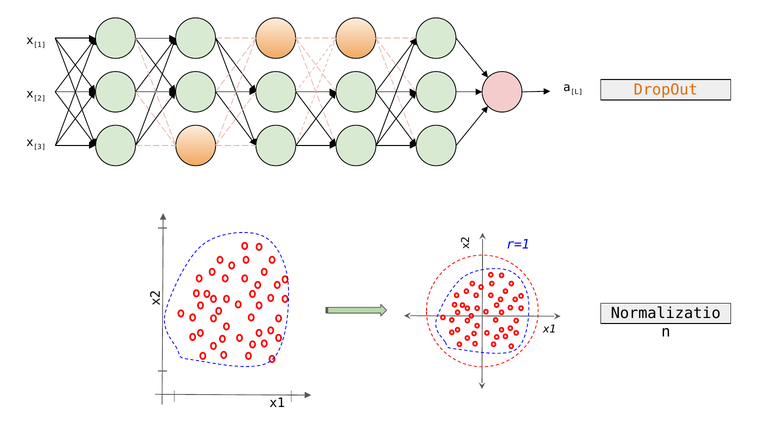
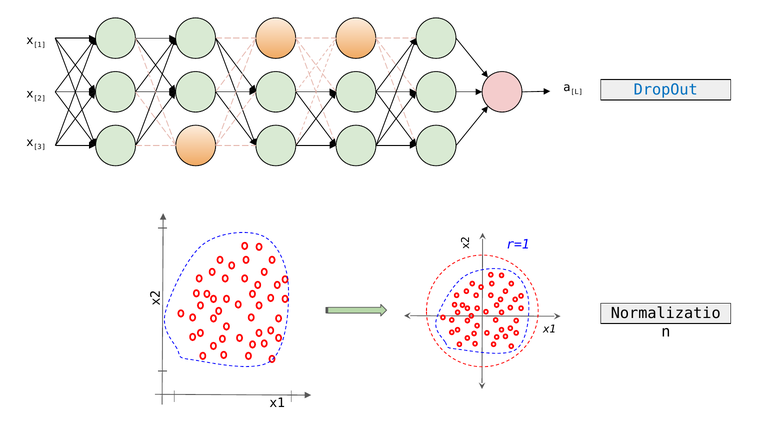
DropOut colour: orange -> blue
